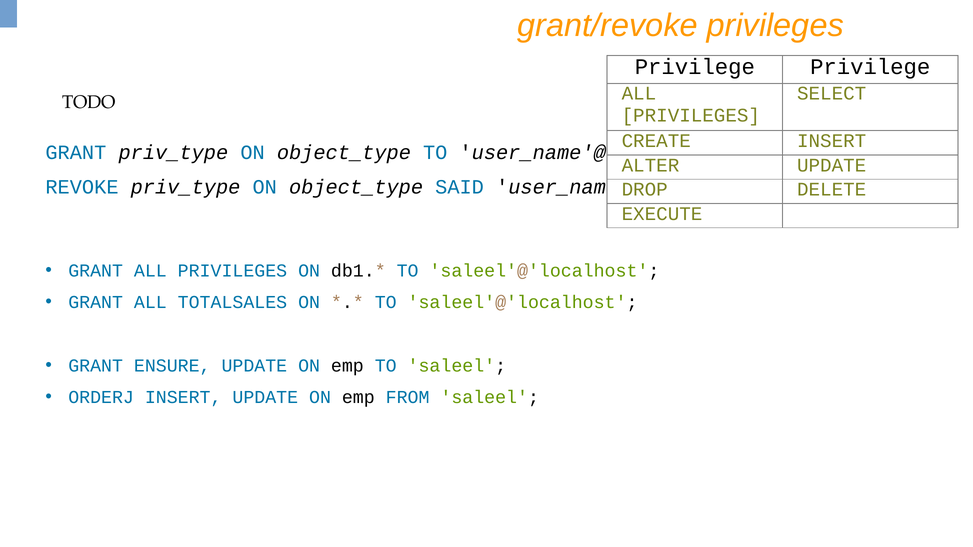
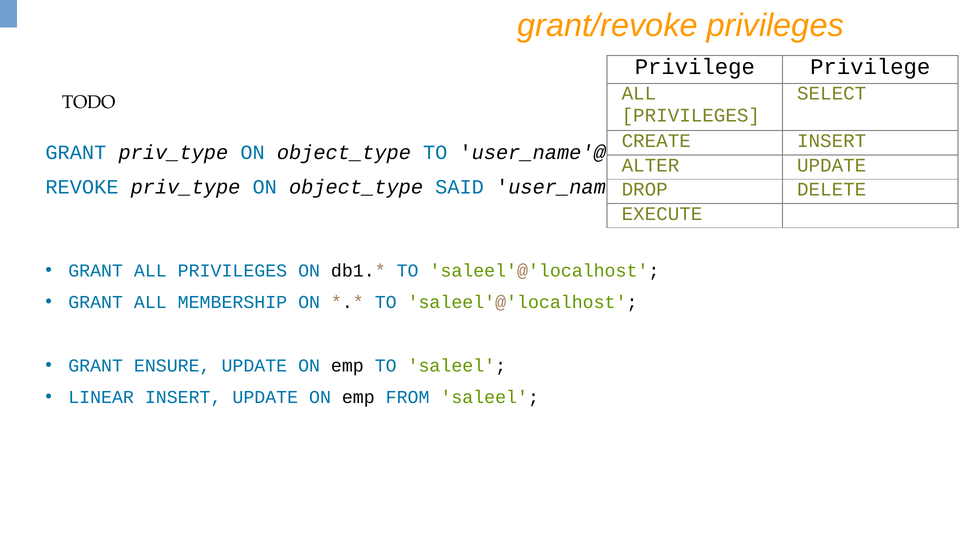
TOTALSALES: TOTALSALES -> MEMBERSHIP
ORDERJ: ORDERJ -> LINEAR
